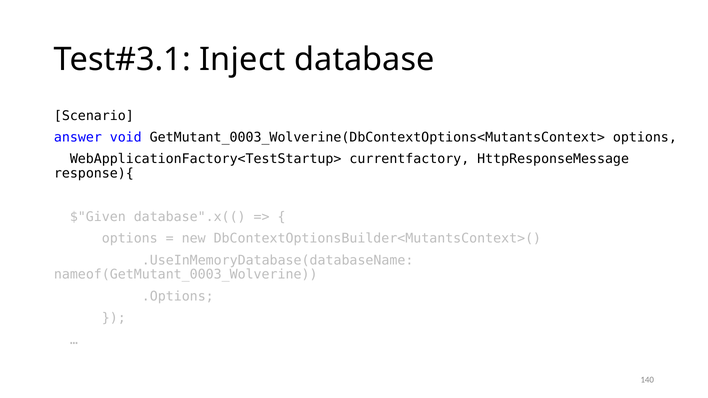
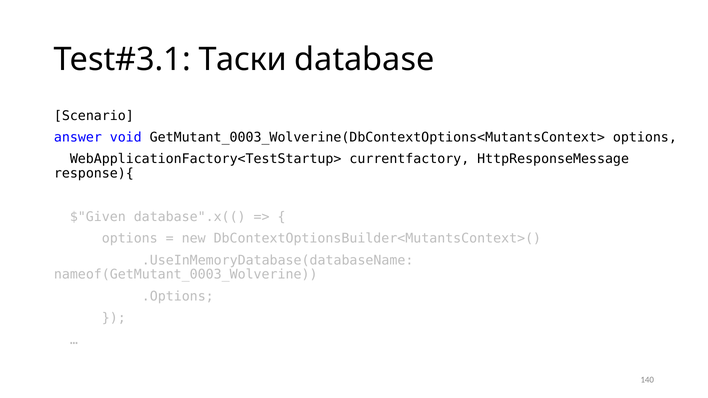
Inject: Inject -> Таски
